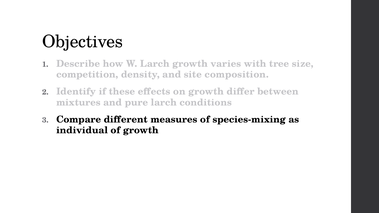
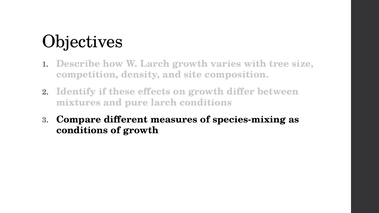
individual at (82, 130): individual -> conditions
